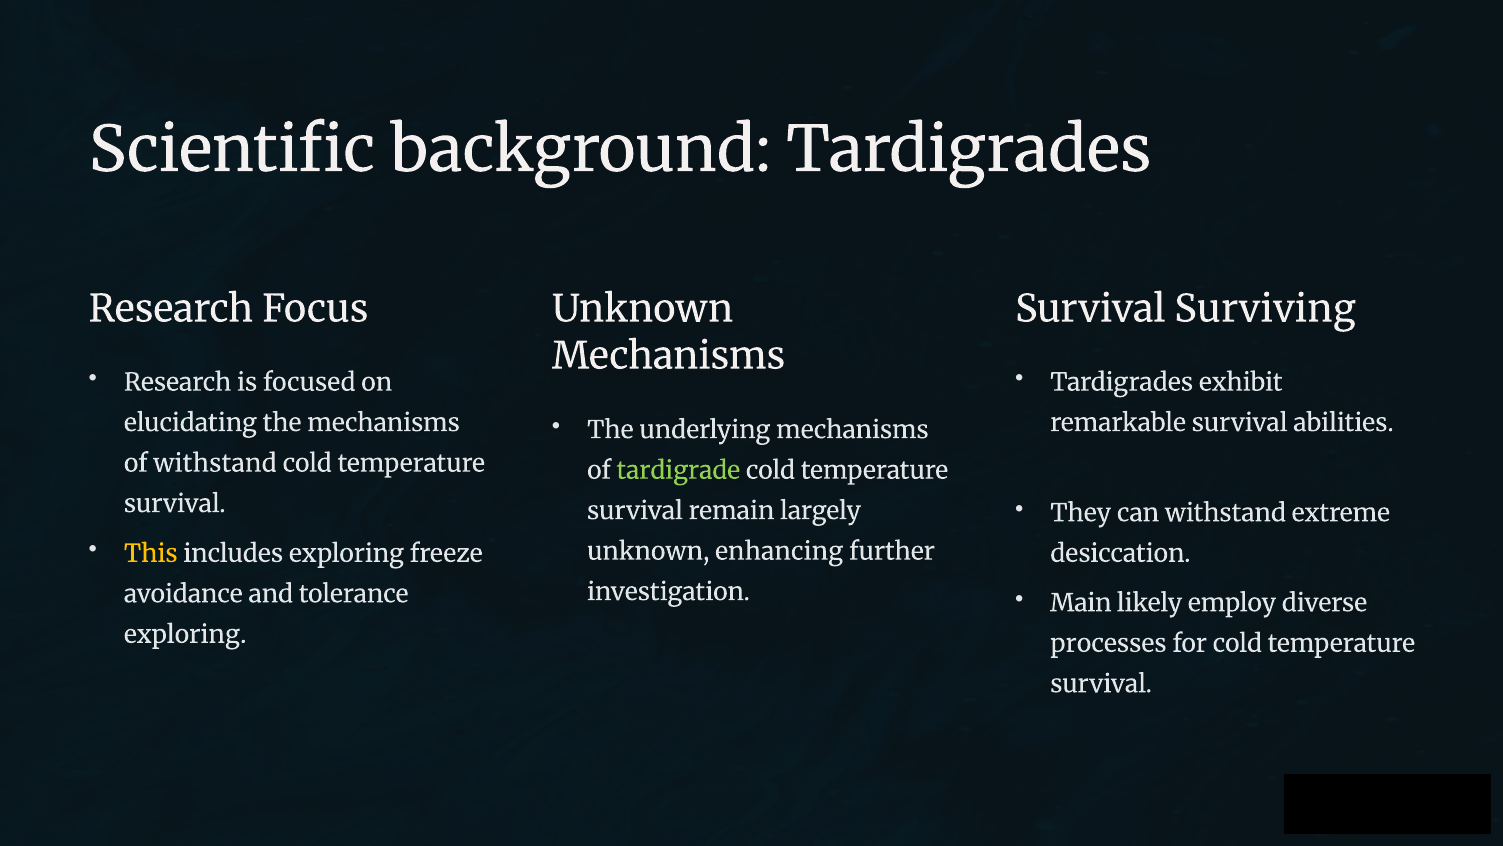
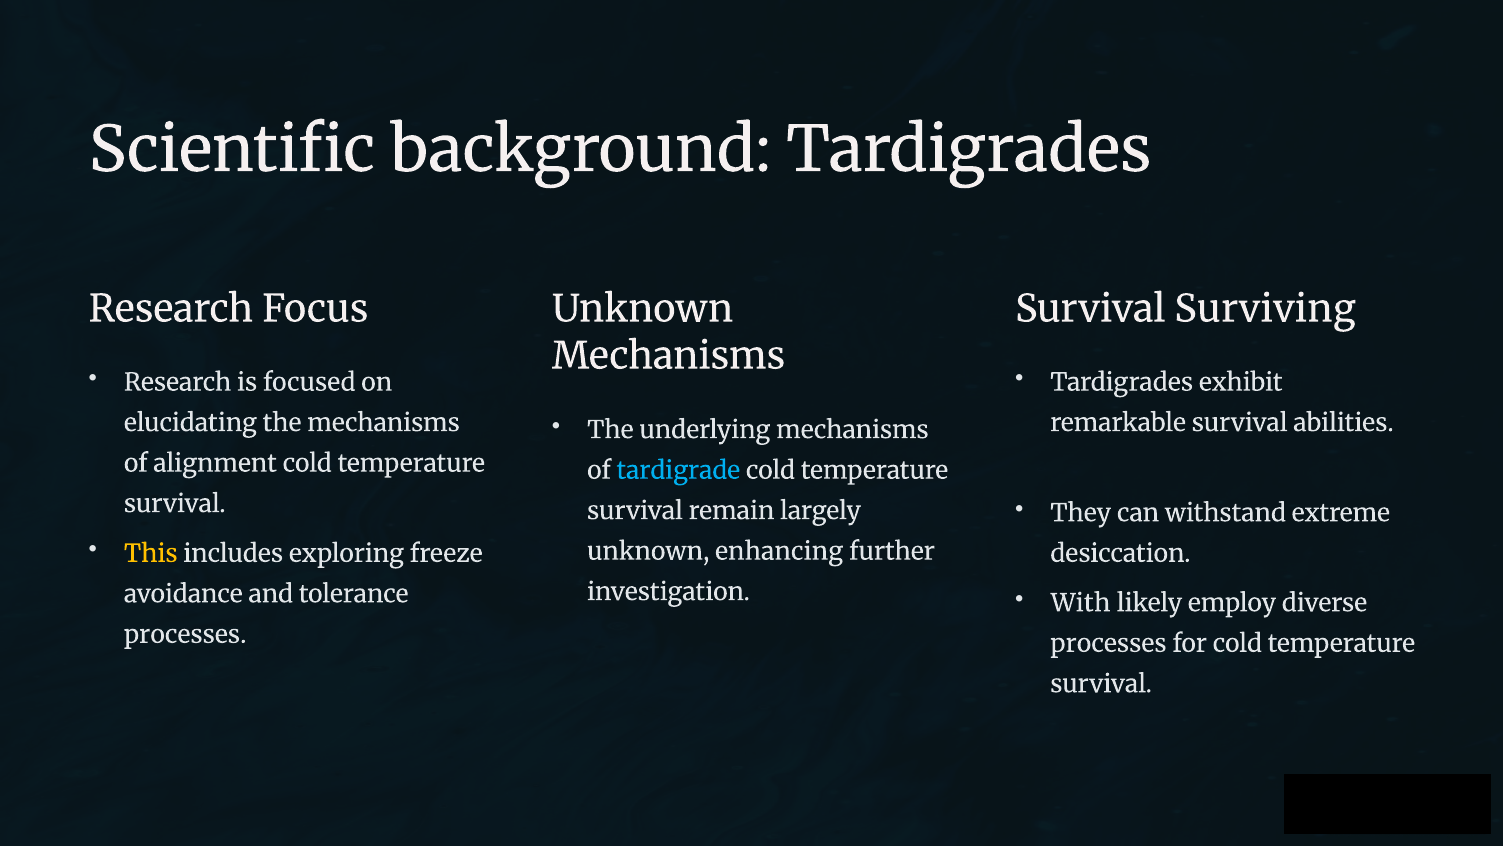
of withstand: withstand -> alignment
tardigrade colour: light green -> light blue
Main: Main -> With
exploring at (185, 634): exploring -> processes
